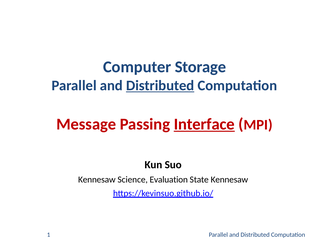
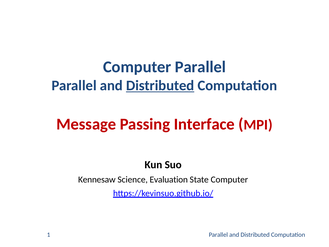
Computer Storage: Storage -> Parallel
Interface underline: present -> none
State Kennesaw: Kennesaw -> Computer
